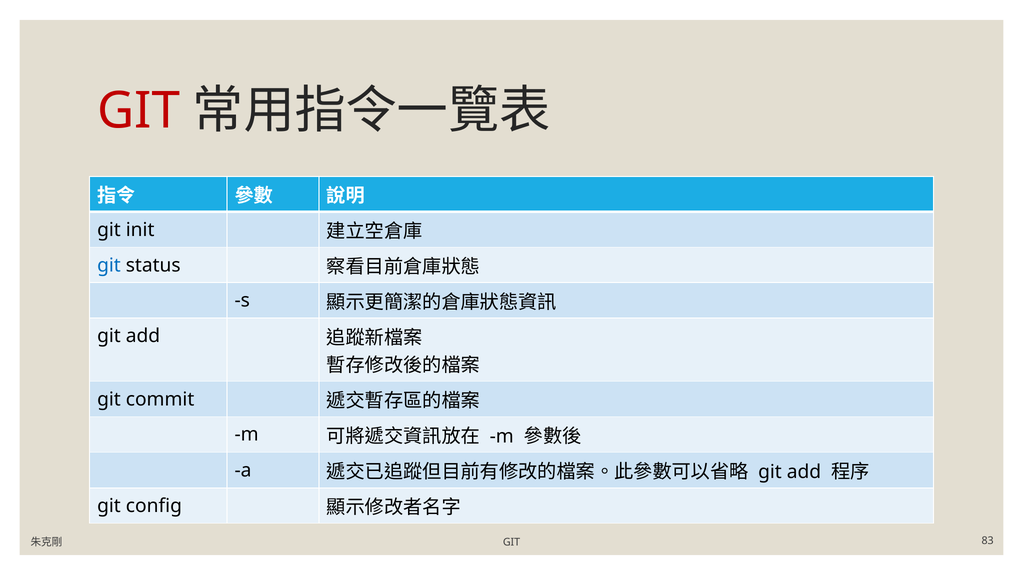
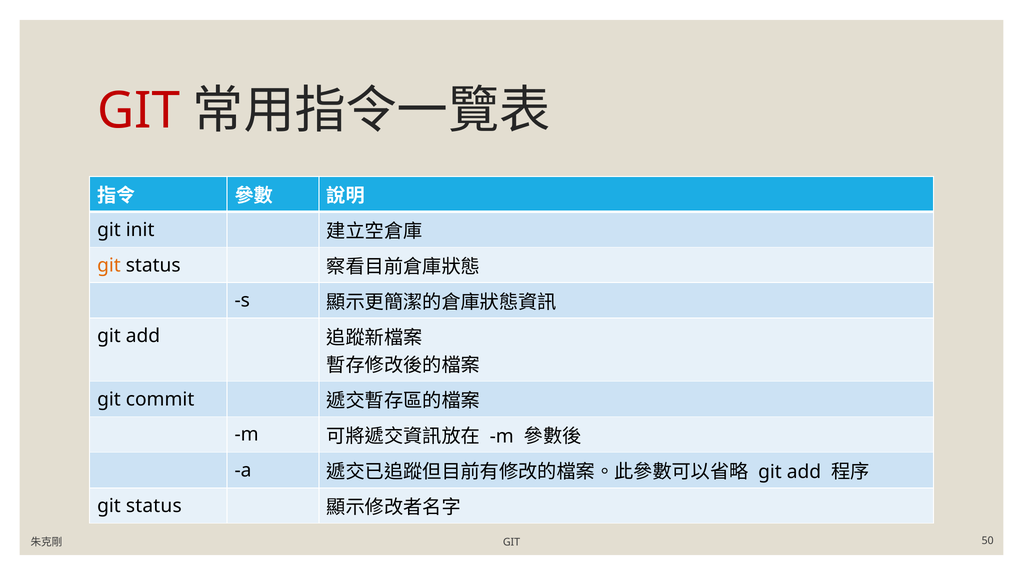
git at (109, 265) colour: blue -> orange
config at (154, 506): config -> status
83: 83 -> 50
